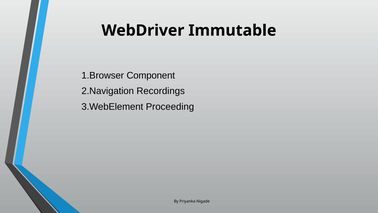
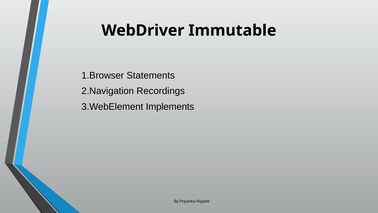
Component: Component -> Statements
Proceeding: Proceeding -> Implements
